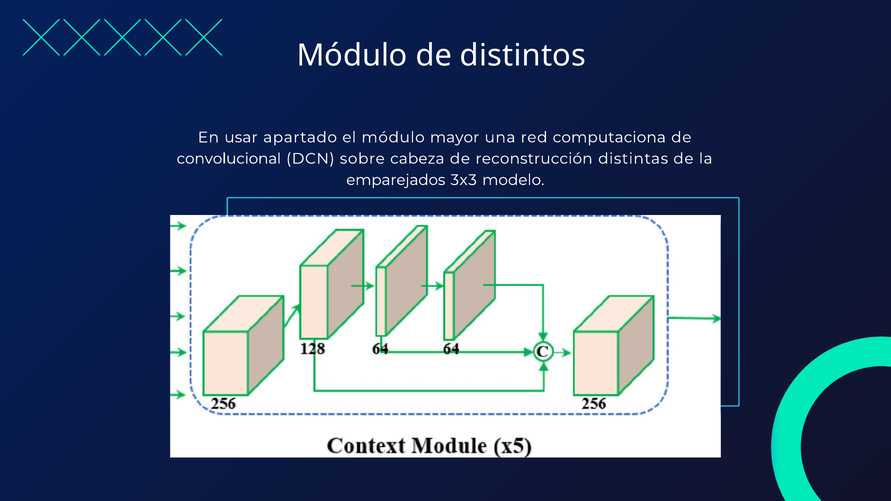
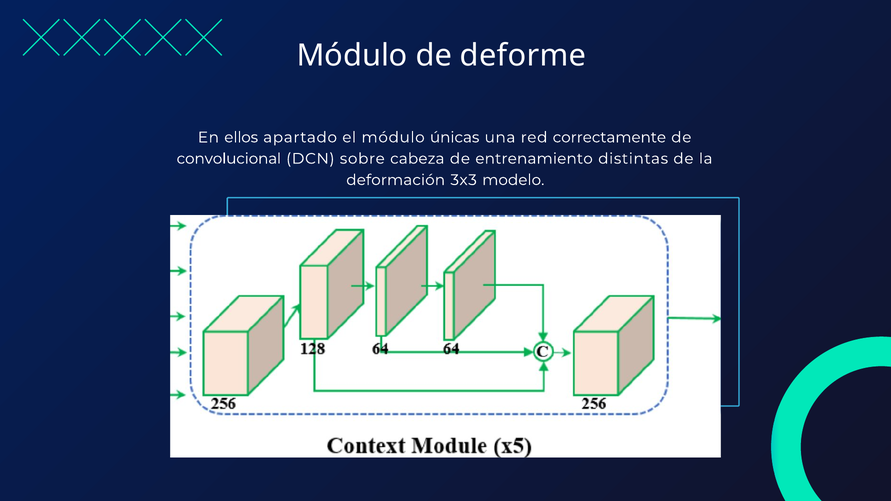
distintos: distintos -> deforme
usar: usar -> ellos
mayor: mayor -> únicas
computaciona: computaciona -> correctamente
reconstrucción: reconstrucción -> entrenamiento
emparejados: emparejados -> deformación
